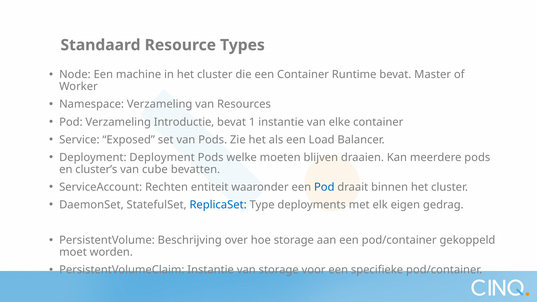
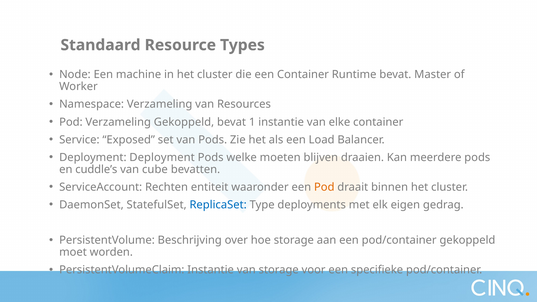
Verzameling Introductie: Introductie -> Gekoppeld
cluster’s: cluster’s -> cuddle’s
Pod at (324, 187) colour: blue -> orange
